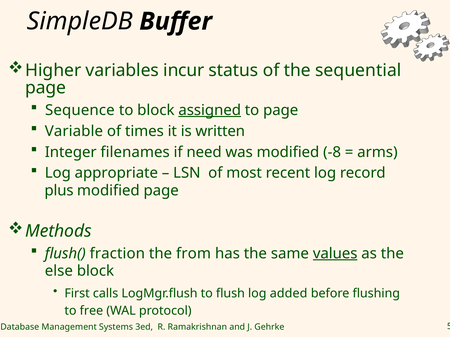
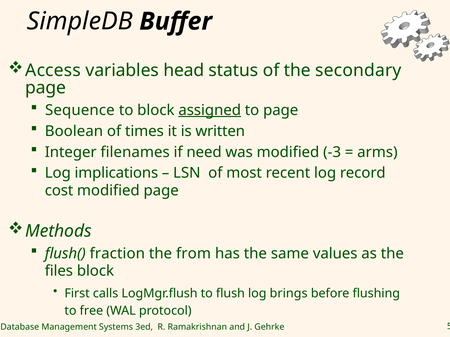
Higher: Higher -> Access
incur: incur -> head
sequential: sequential -> secondary
Variable: Variable -> Boolean
-8: -8 -> -3
appropriate: appropriate -> implications
plus: plus -> cost
values underline: present -> none
else: else -> files
added: added -> brings
